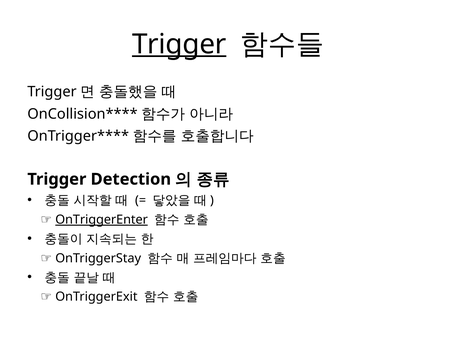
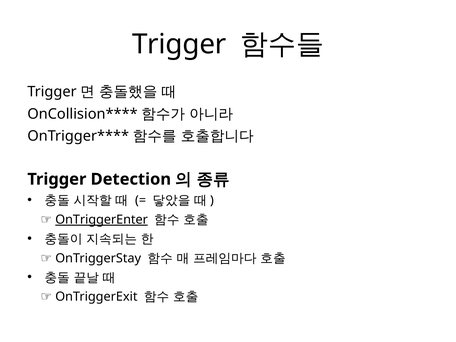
Trigger at (179, 44) underline: present -> none
